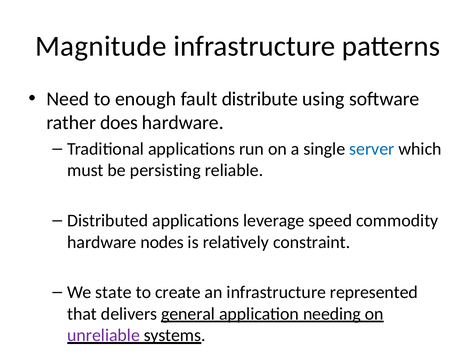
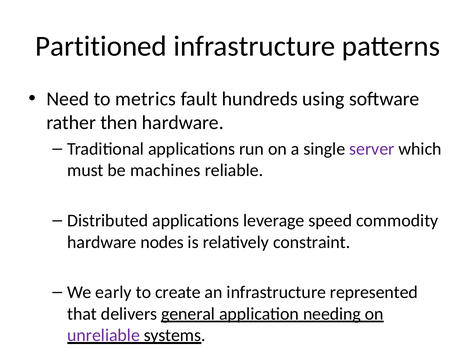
Magnitude: Magnitude -> Partitioned
enough: enough -> metrics
distribute: distribute -> hundreds
does: does -> then
server colour: blue -> purple
persisting: persisting -> machines
state: state -> early
